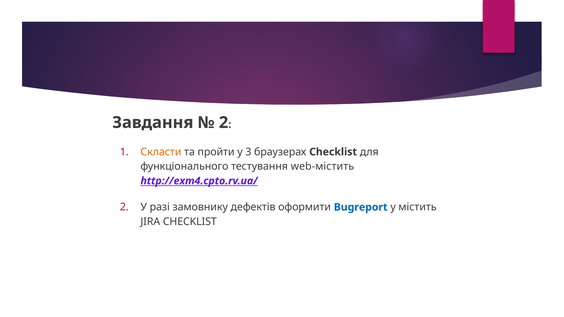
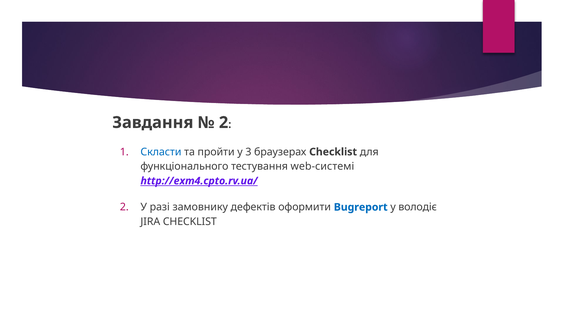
Скласти colour: orange -> blue
web-містить: web-містить -> web-системі
містить: містить -> володіє
